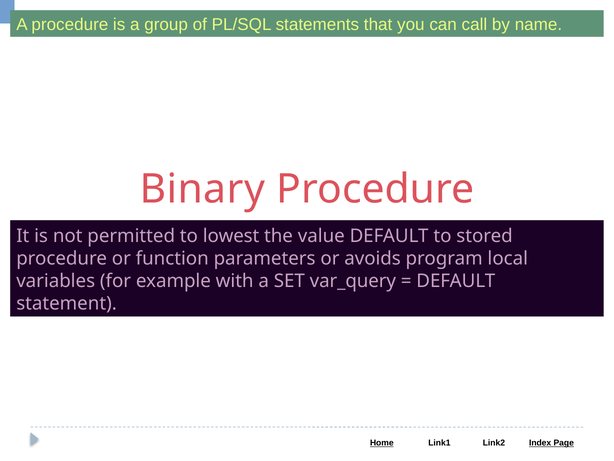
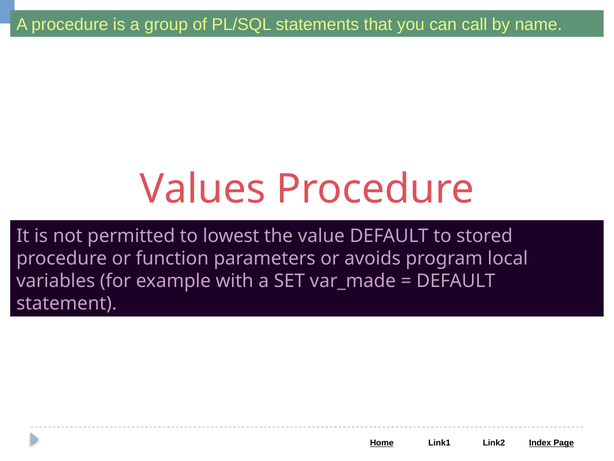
Binary: Binary -> Values
var_query: var_query -> var_made
